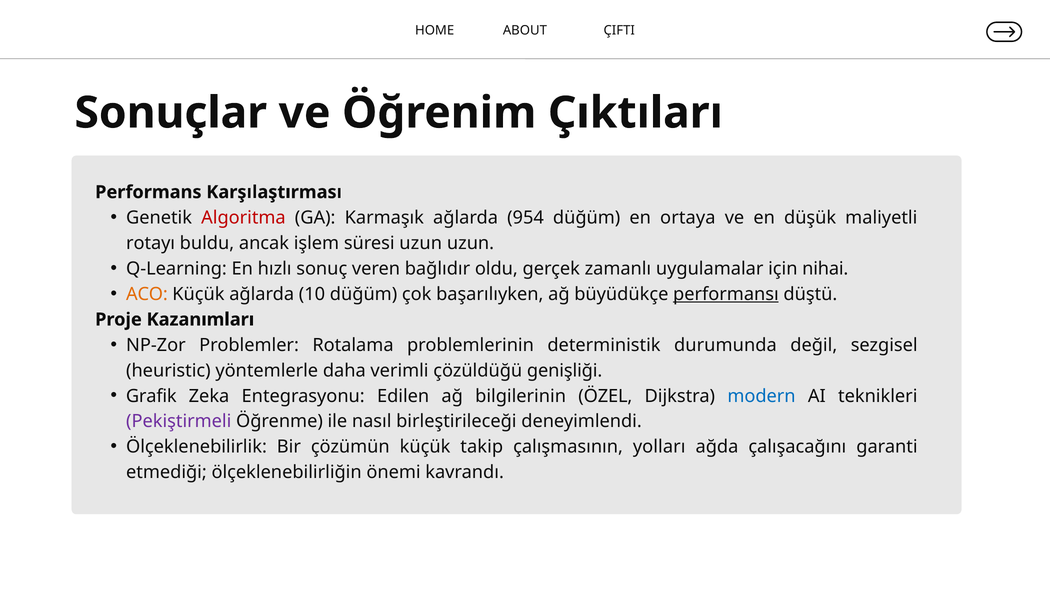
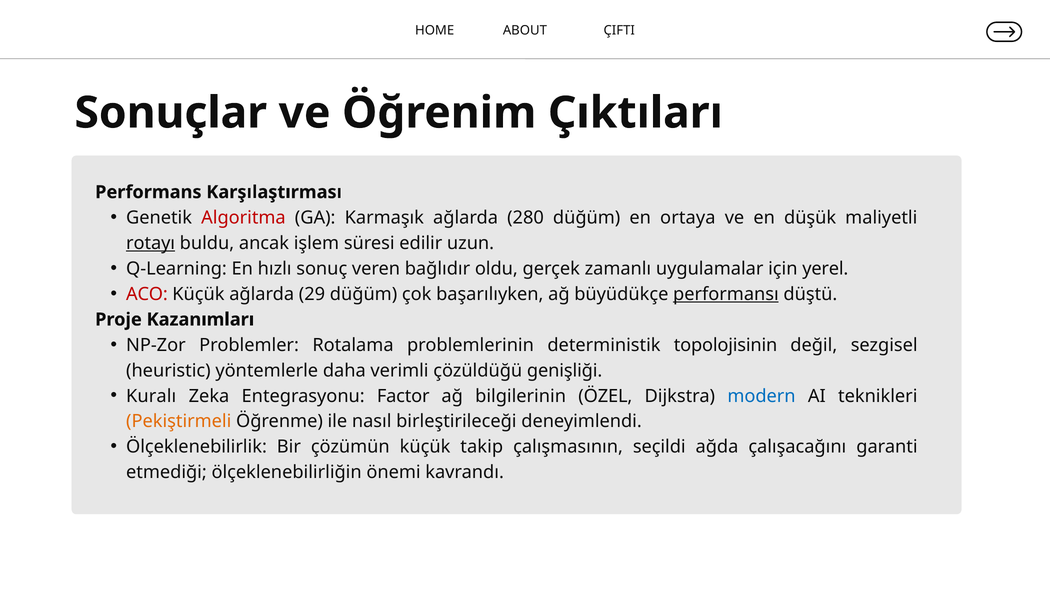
954: 954 -> 280
rotayı underline: none -> present
süresi uzun: uzun -> edilir
nihai: nihai -> yerel
ACO colour: orange -> red
10: 10 -> 29
durumunda: durumunda -> topolojisinin
Grafik: Grafik -> Kuralı
Edilen: Edilen -> Factor
Pekiştirmeli colour: purple -> orange
yolları: yolları -> seçildi
